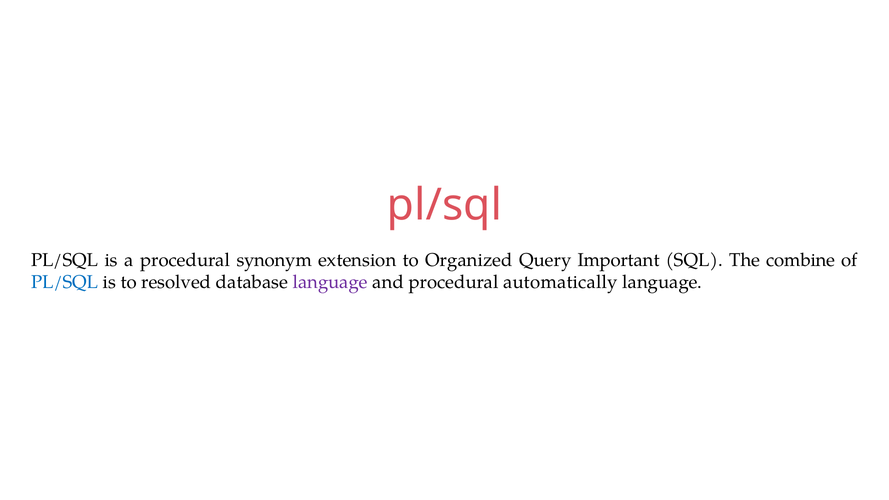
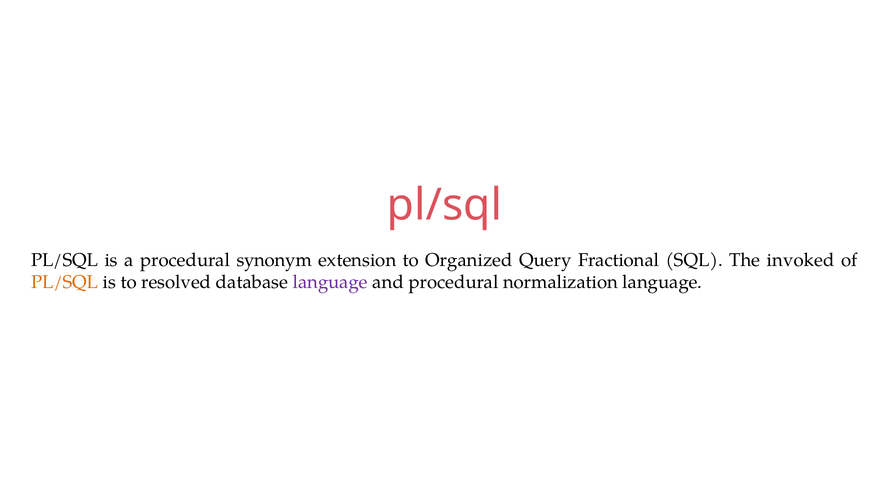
Important: Important -> Fractional
combine: combine -> invoked
PL/SQL at (65, 282) colour: blue -> orange
automatically: automatically -> normalization
